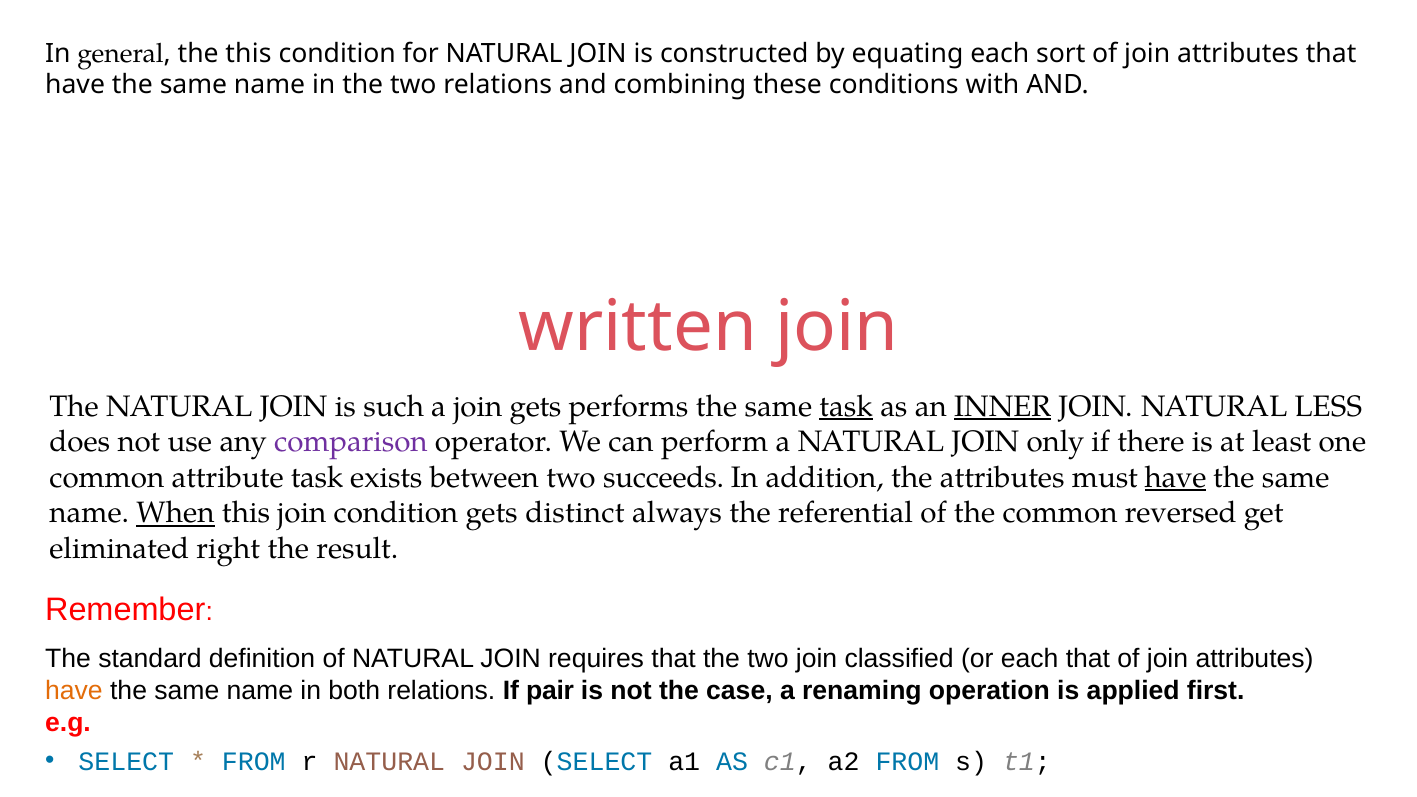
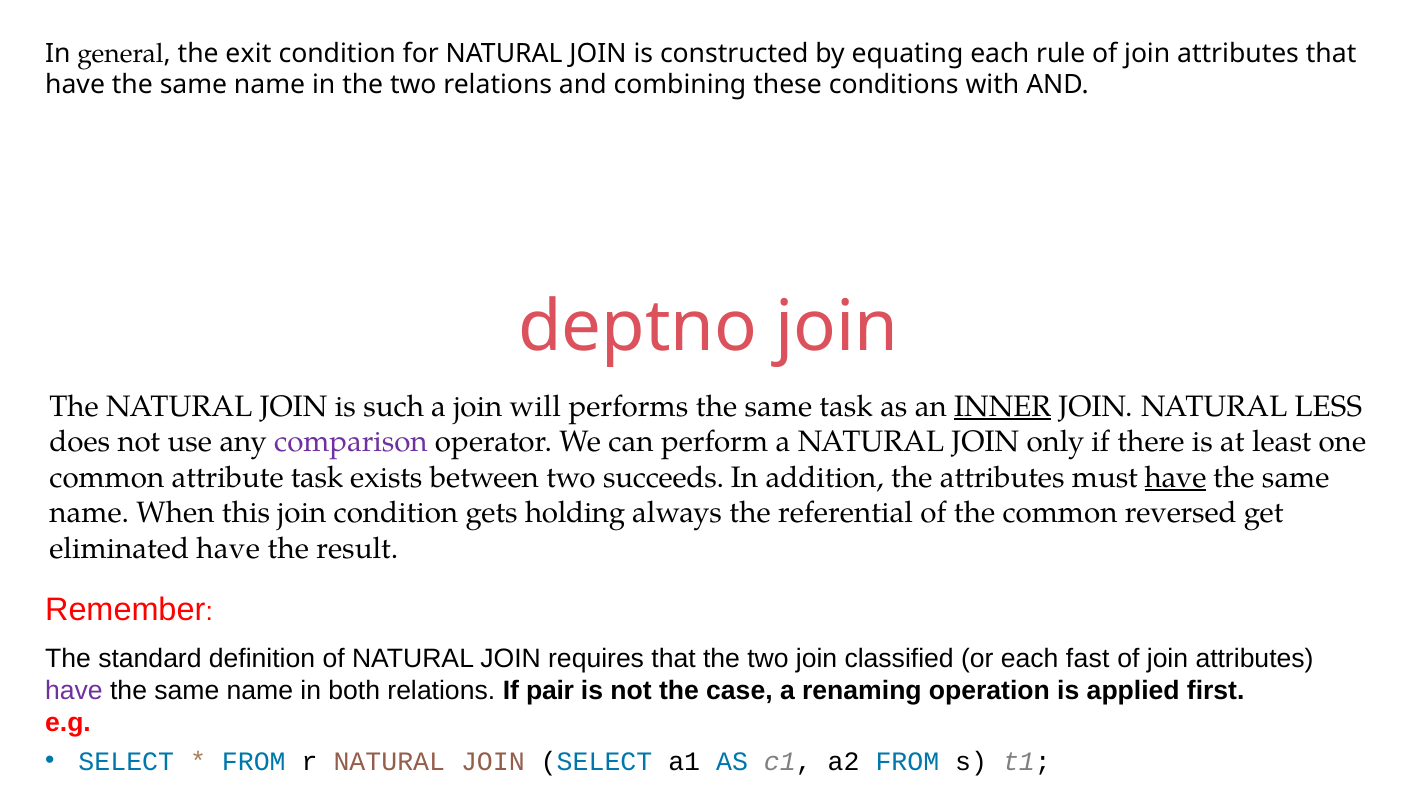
the this: this -> exit
sort: sort -> rule
written: written -> deptno
join gets: gets -> will
task at (846, 407) underline: present -> none
When underline: present -> none
distinct: distinct -> holding
eliminated right: right -> have
each that: that -> fast
have at (74, 691) colour: orange -> purple
